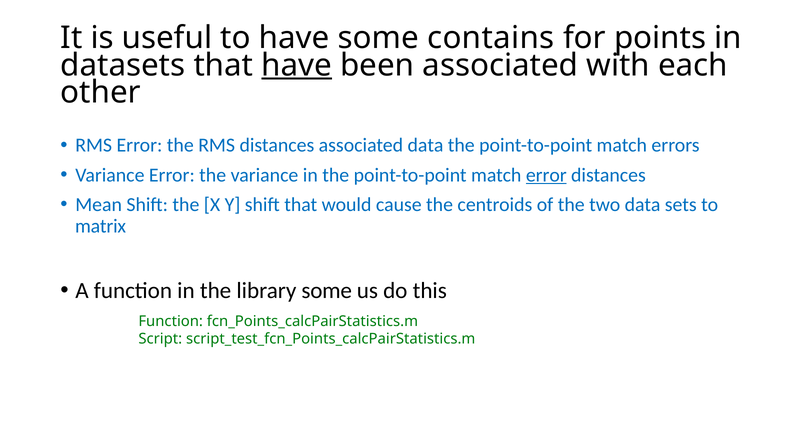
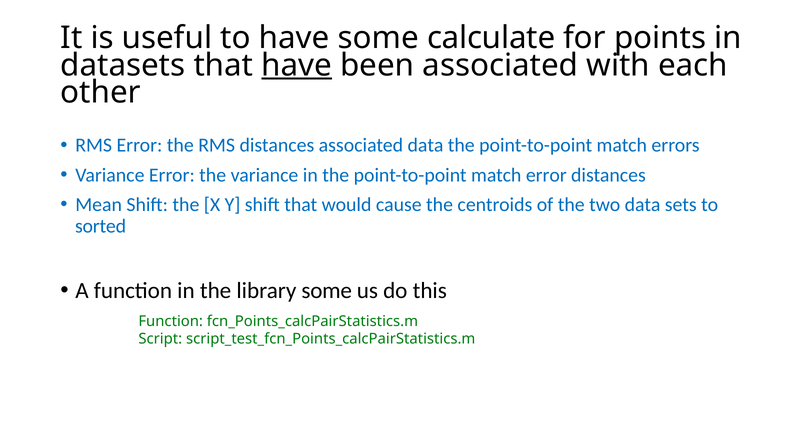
contains: contains -> calculate
error at (546, 175) underline: present -> none
matrix: matrix -> sorted
